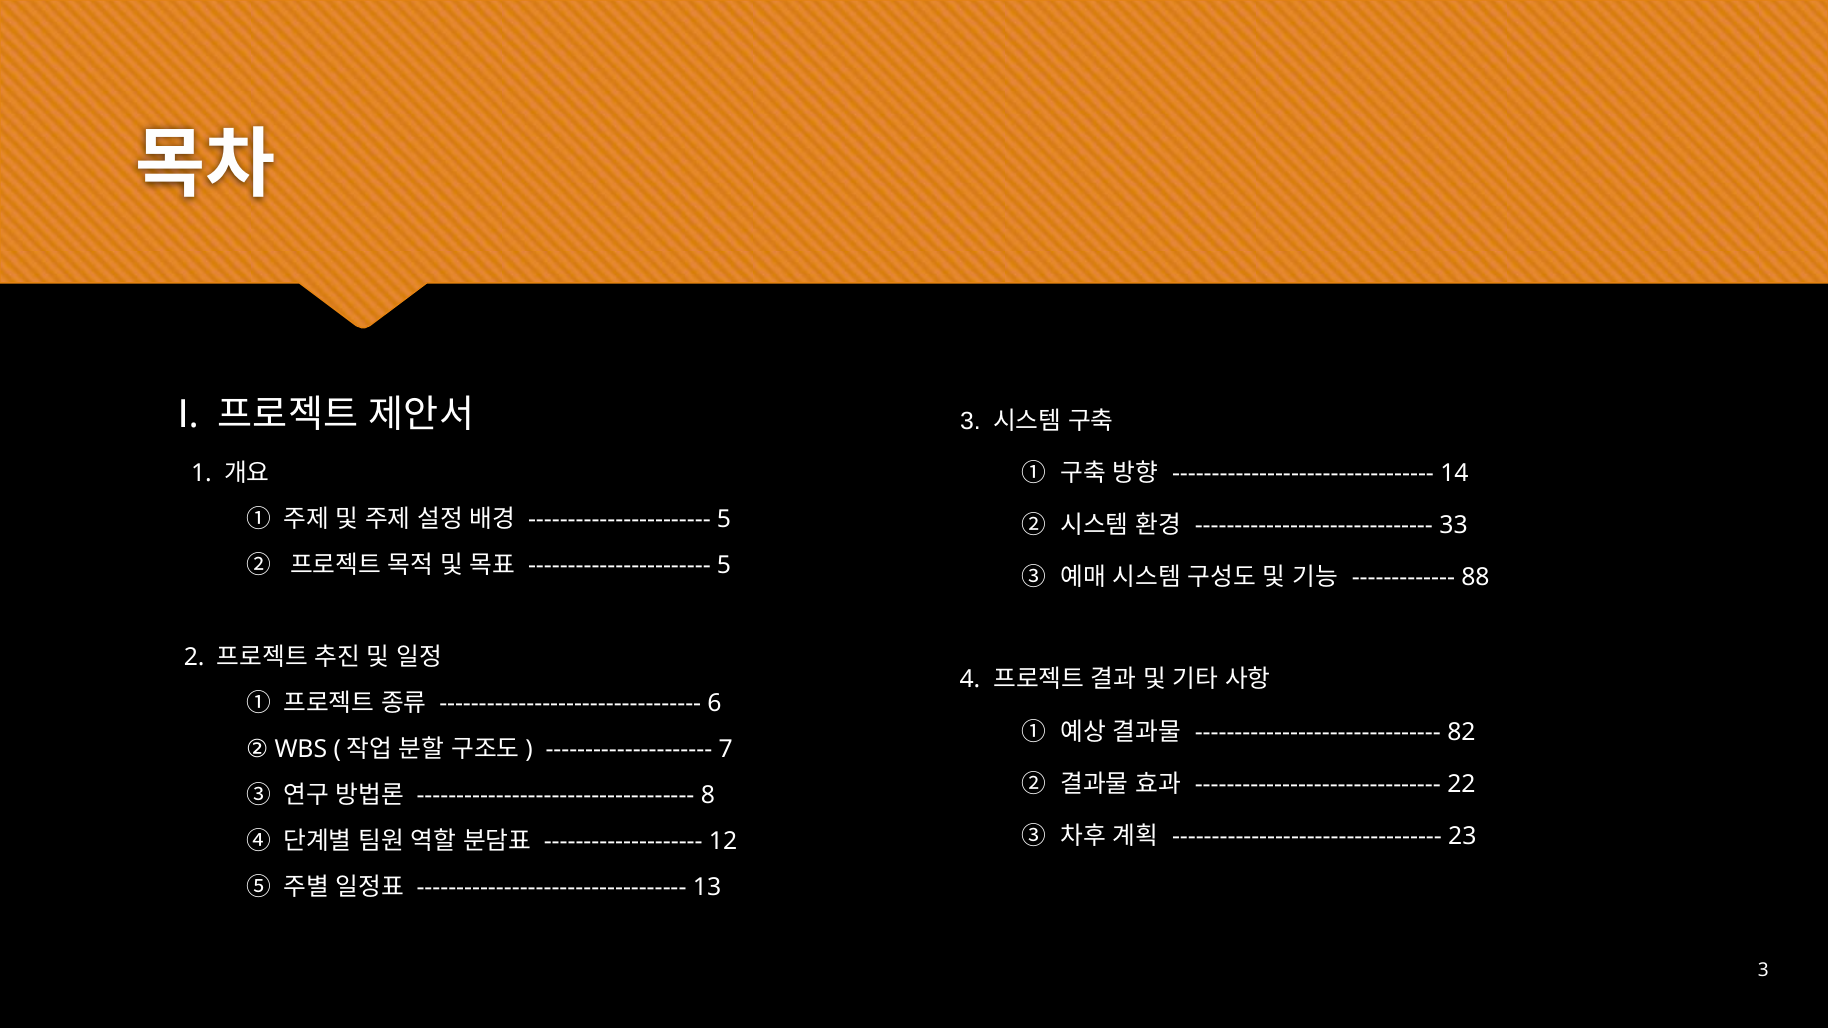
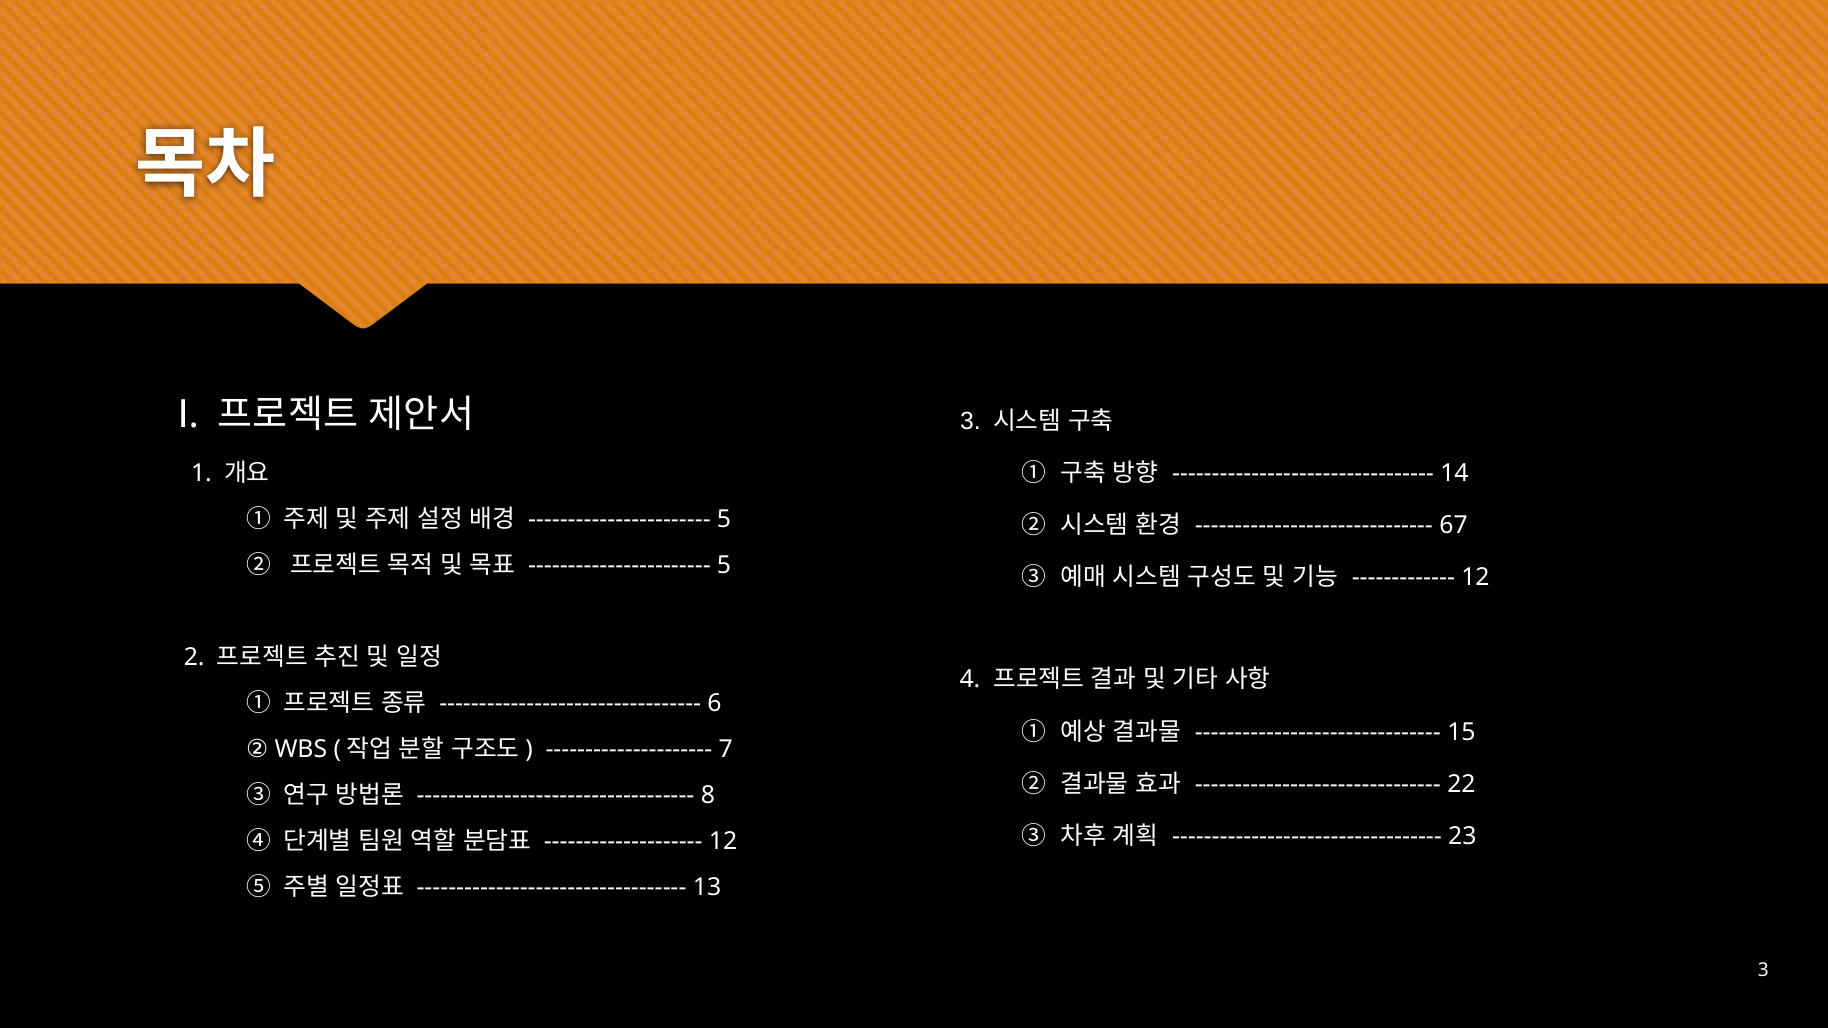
33: 33 -> 67
88 at (1476, 578): 88 -> 12
82: 82 -> 15
